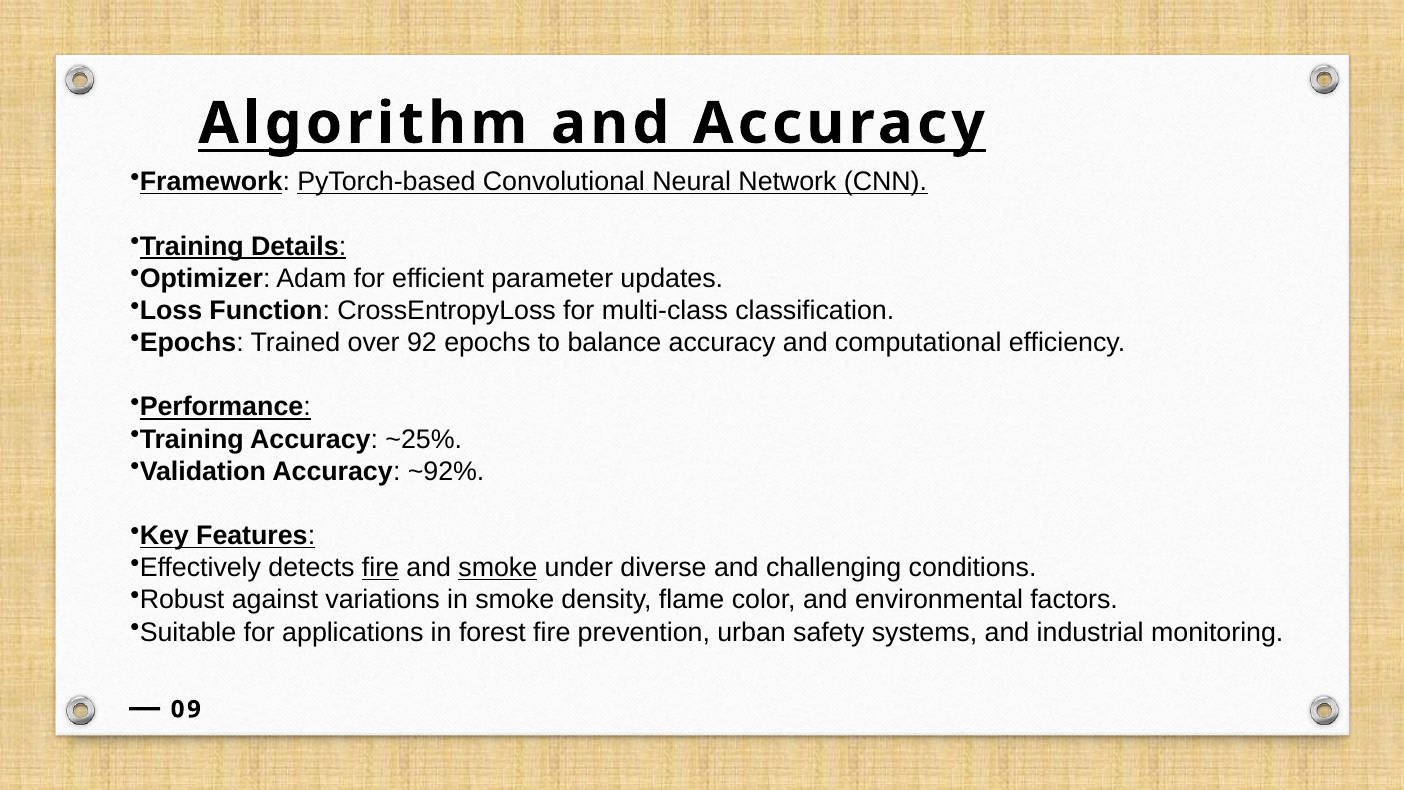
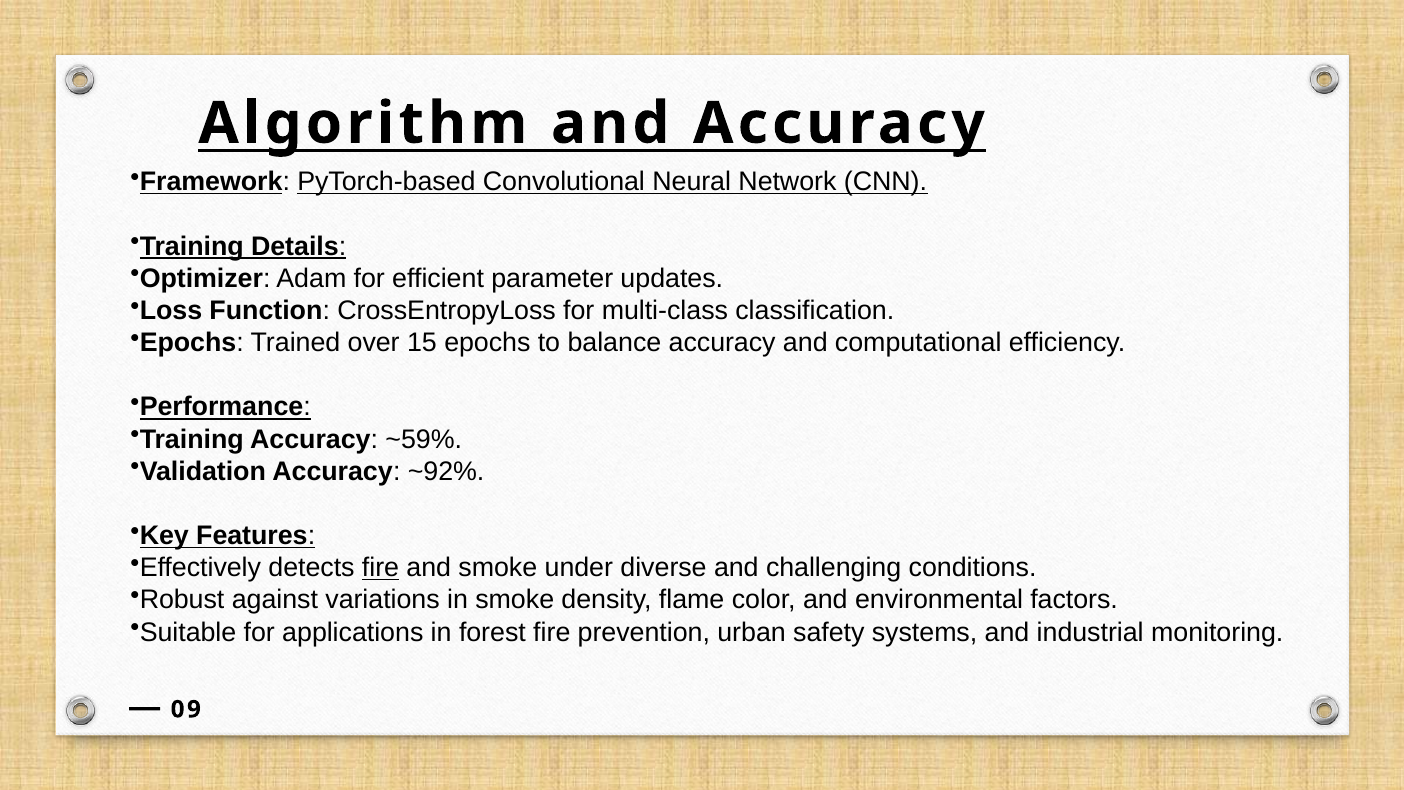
92: 92 -> 15
~25%: ~25% -> ~59%
smoke at (498, 568) underline: present -> none
